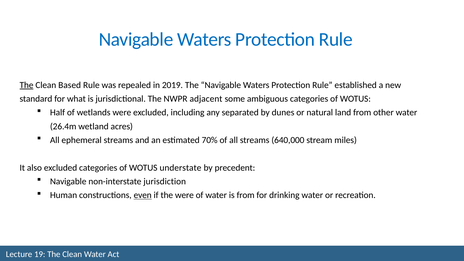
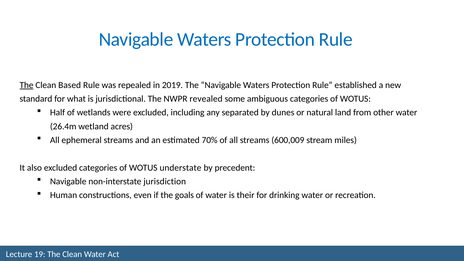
adjacent: adjacent -> revealed
640,000: 640,000 -> 600,009
even underline: present -> none
the were: were -> goals
is from: from -> their
